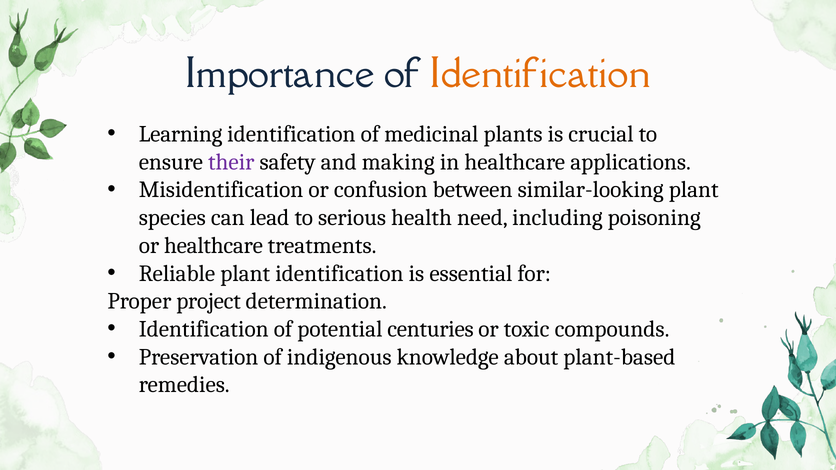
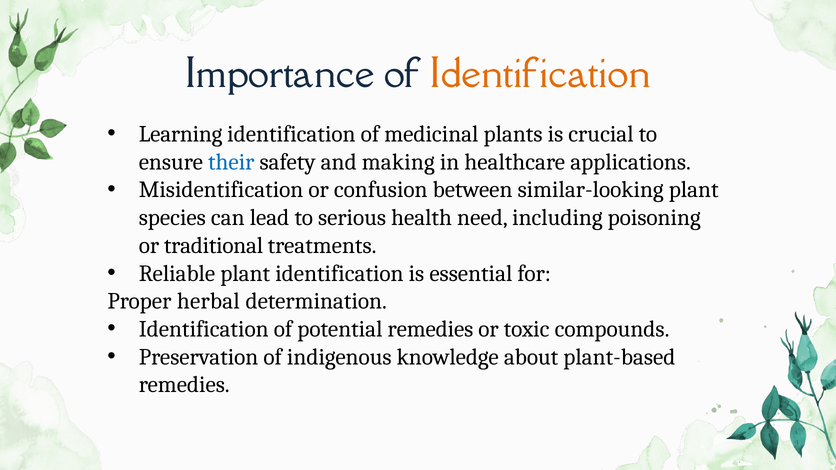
their colour: purple -> blue
or healthcare: healthcare -> traditional
project: project -> herbal
potential centuries: centuries -> remedies
